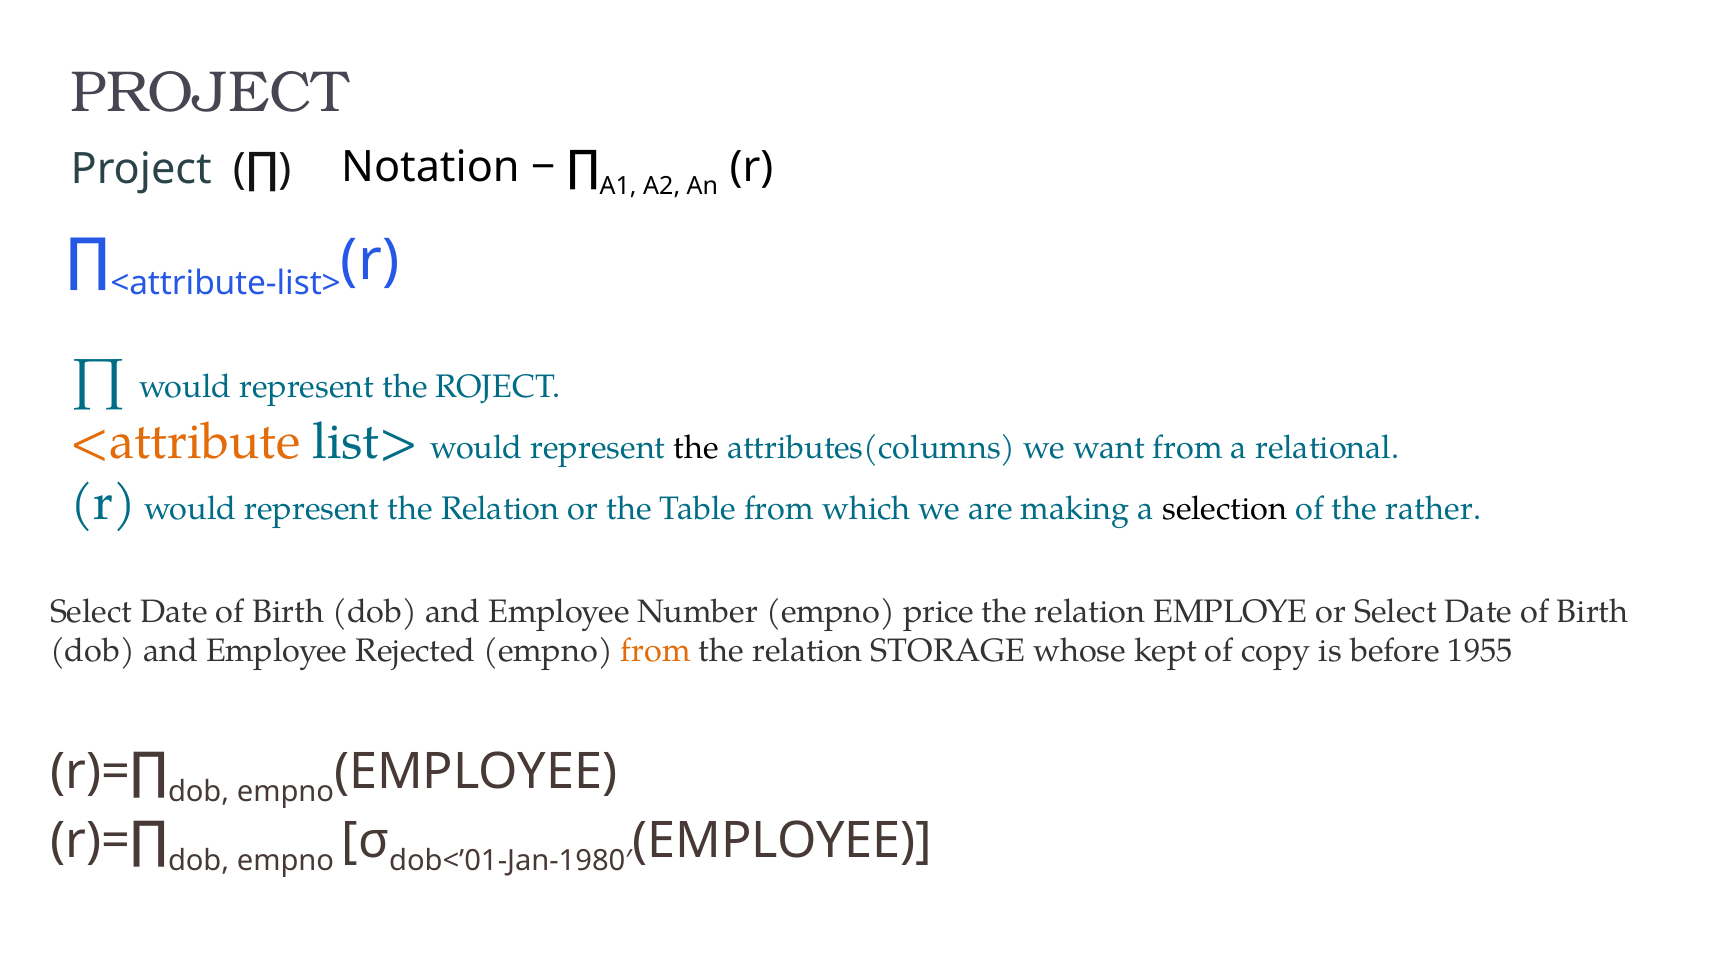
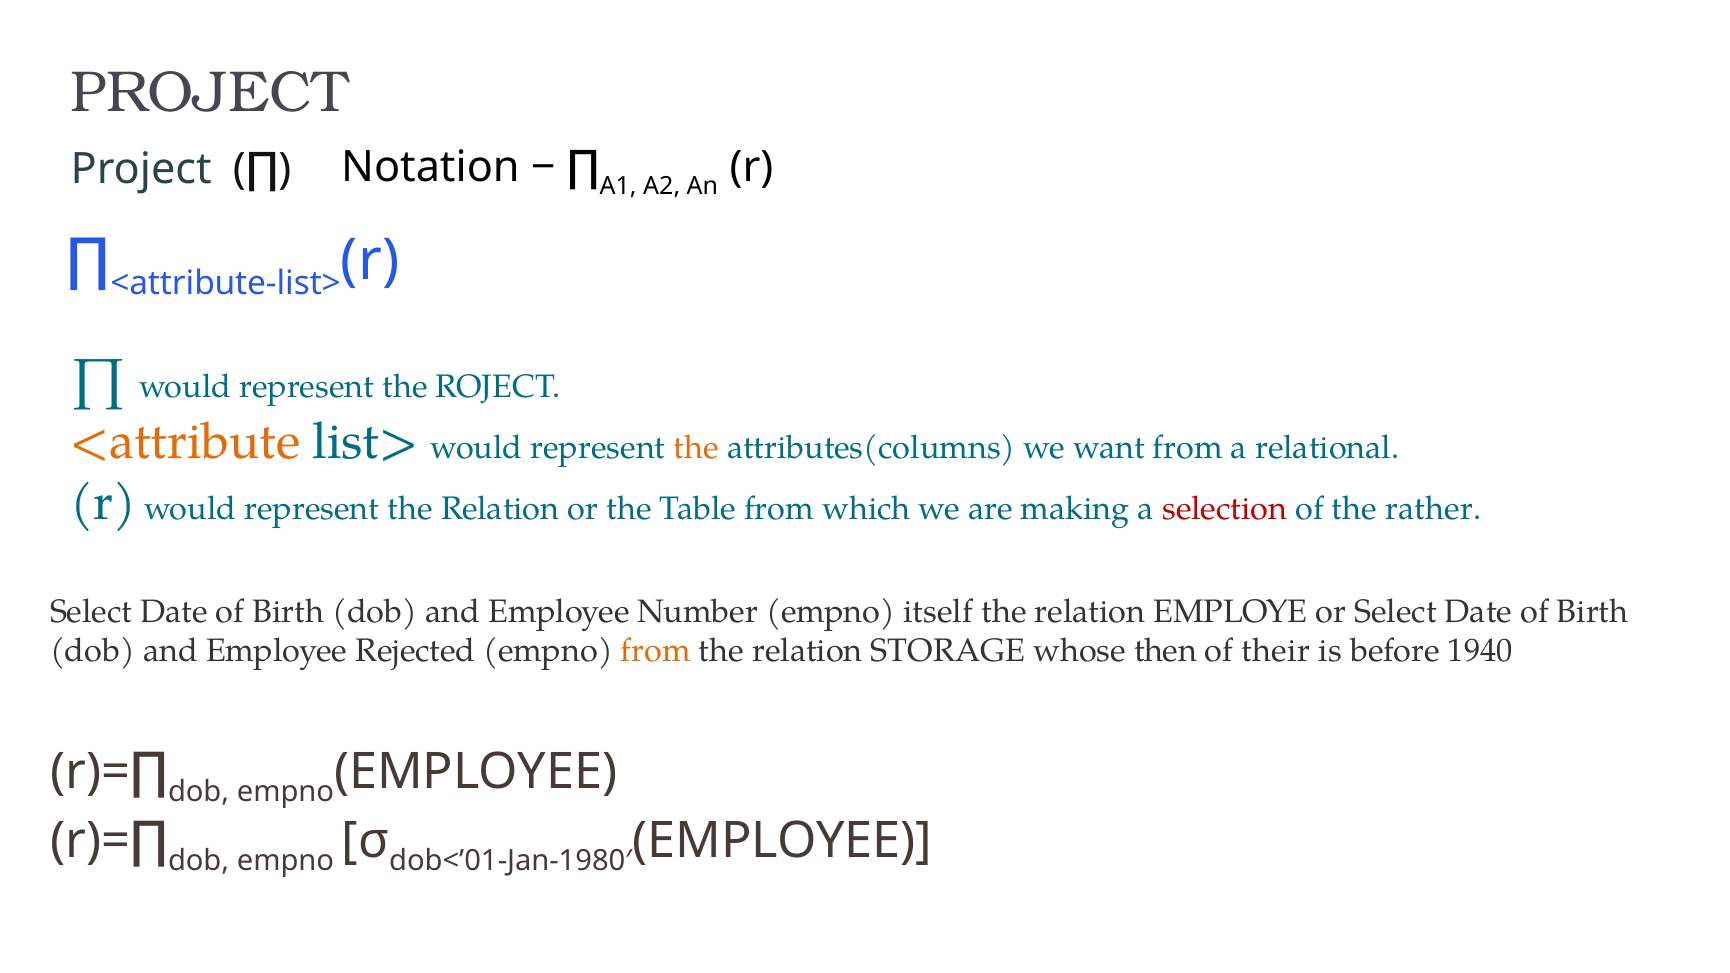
the at (696, 448) colour: black -> orange
selection colour: black -> red
price: price -> itself
kept: kept -> then
copy: copy -> their
1955: 1955 -> 1940
